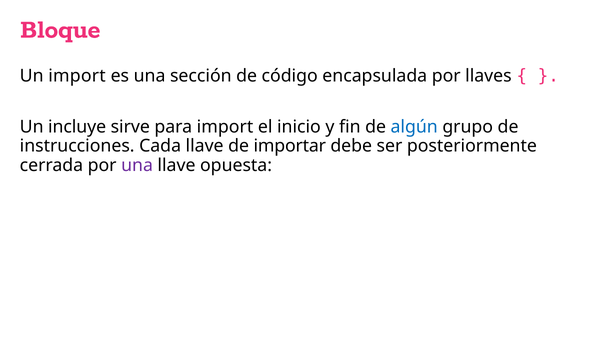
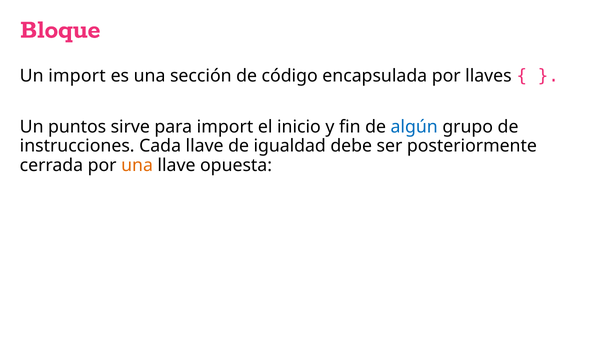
incluye: incluye -> puntos
importar: importar -> igualdad
una at (137, 165) colour: purple -> orange
